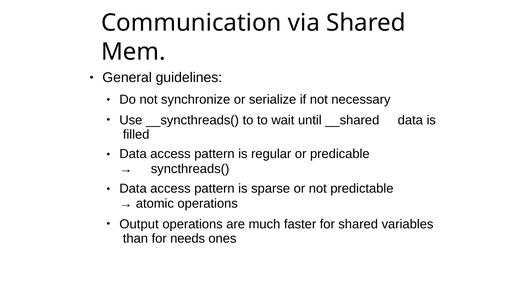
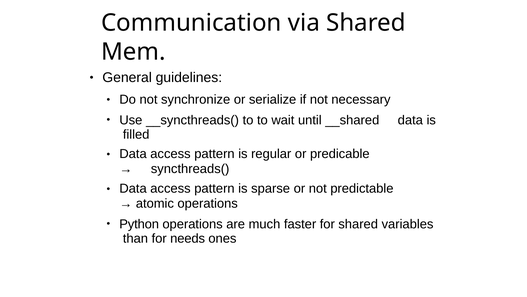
Output: Output -> Python
